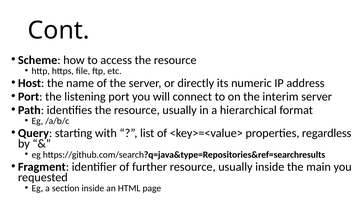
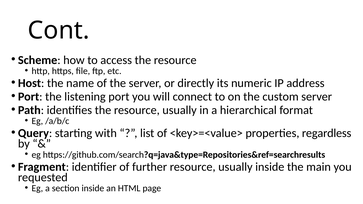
interim: interim -> custom
